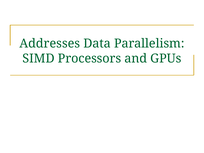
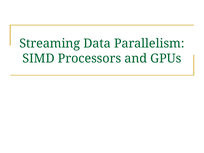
Addresses: Addresses -> Streaming
